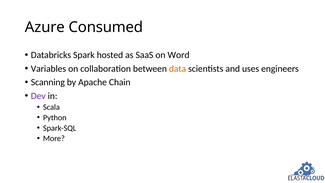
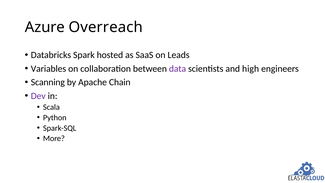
Consumed: Consumed -> Overreach
Word: Word -> Leads
data colour: orange -> purple
uses: uses -> high
